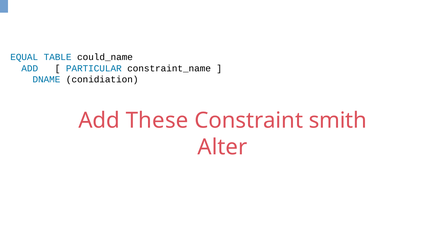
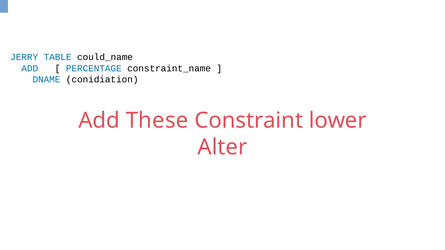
EQUAL: EQUAL -> JERRY
PARTICULAR: PARTICULAR -> PERCENTAGE
smith: smith -> lower
